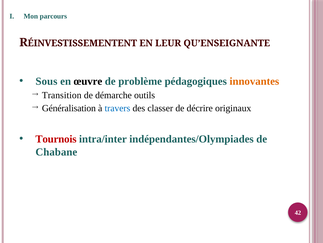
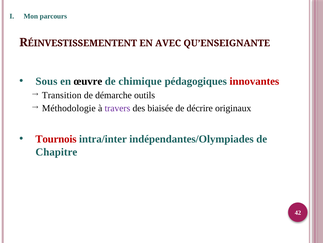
LEUR: LEUR -> AVEC
problème: problème -> chimique
innovantes colour: orange -> red
Généralisation: Généralisation -> Méthodologie
travers colour: blue -> purple
classer: classer -> biaisée
Chabane: Chabane -> Chapitre
